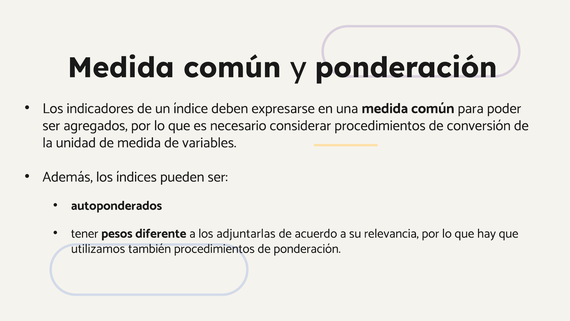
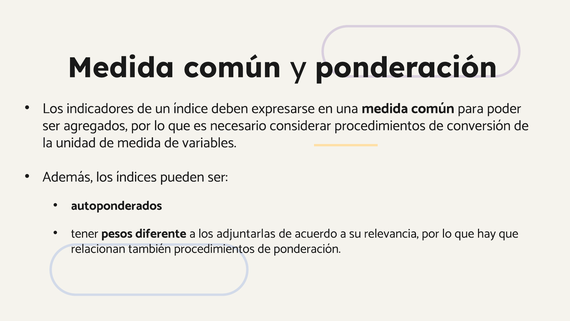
utilizamos: utilizamos -> relacionan
